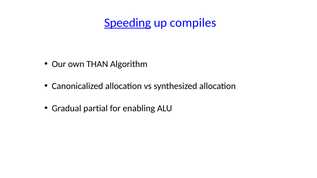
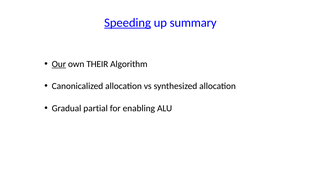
compiles: compiles -> summary
Our underline: none -> present
THAN: THAN -> THEIR
